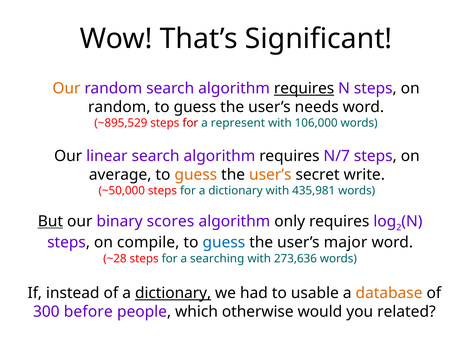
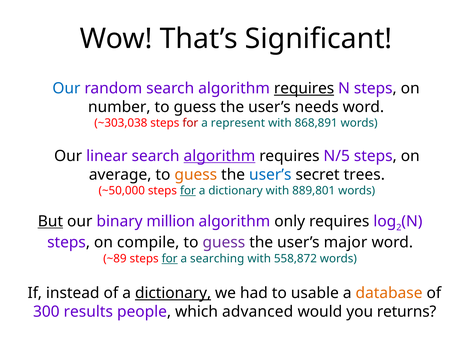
Our at (66, 88) colour: orange -> blue
random at (119, 107): random -> number
~895,529: ~895,529 -> ~303,038
106,000: 106,000 -> 868,891
algorithm at (219, 156) underline: none -> present
N/7: N/7 -> N/5
user’s at (270, 174) colour: orange -> blue
write: write -> trees
for at (188, 190) underline: none -> present
435,981: 435,981 -> 889,801
scores: scores -> million
guess at (224, 242) colour: blue -> purple
~28: ~28 -> ~89
for at (170, 258) underline: none -> present
273,636: 273,636 -> 558,872
before: before -> results
otherwise: otherwise -> advanced
related: related -> returns
